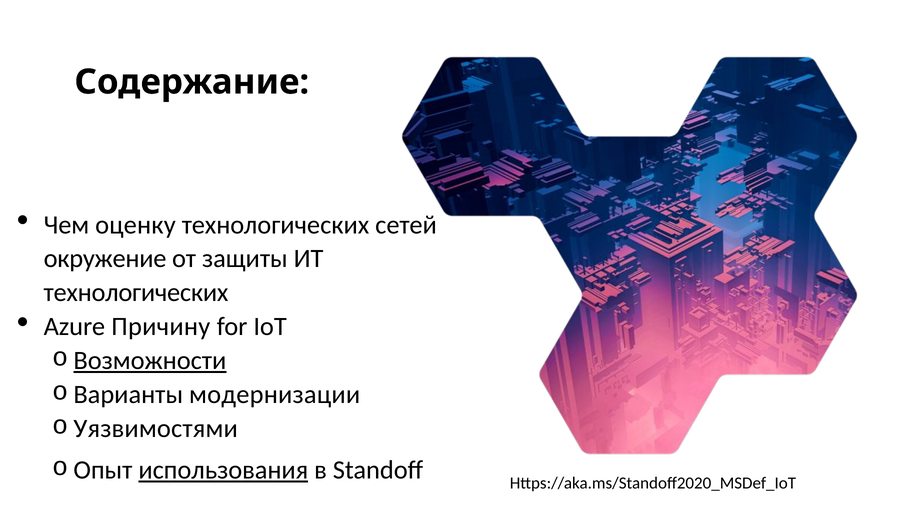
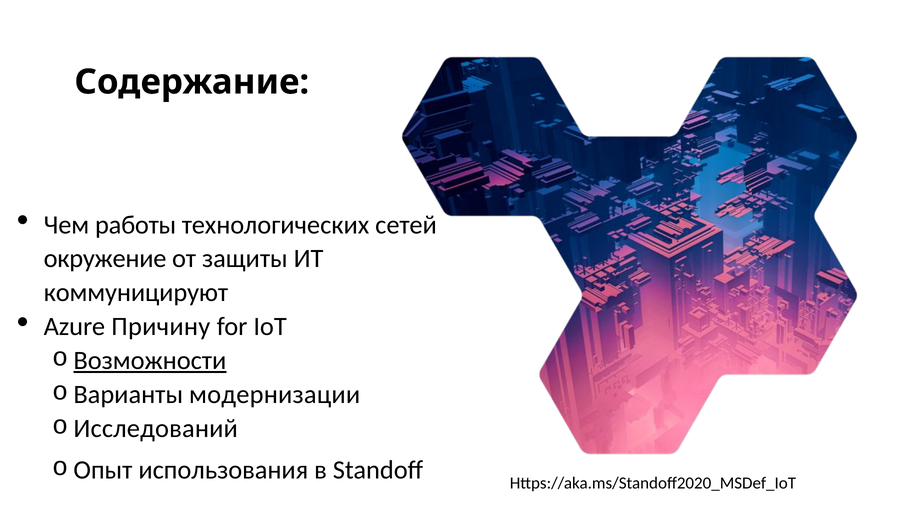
оценку: оценку -> работы
технологических at (136, 293): технологических -> коммуницируют
Уязвимостями: Уязвимостями -> Исследований
использования underline: present -> none
